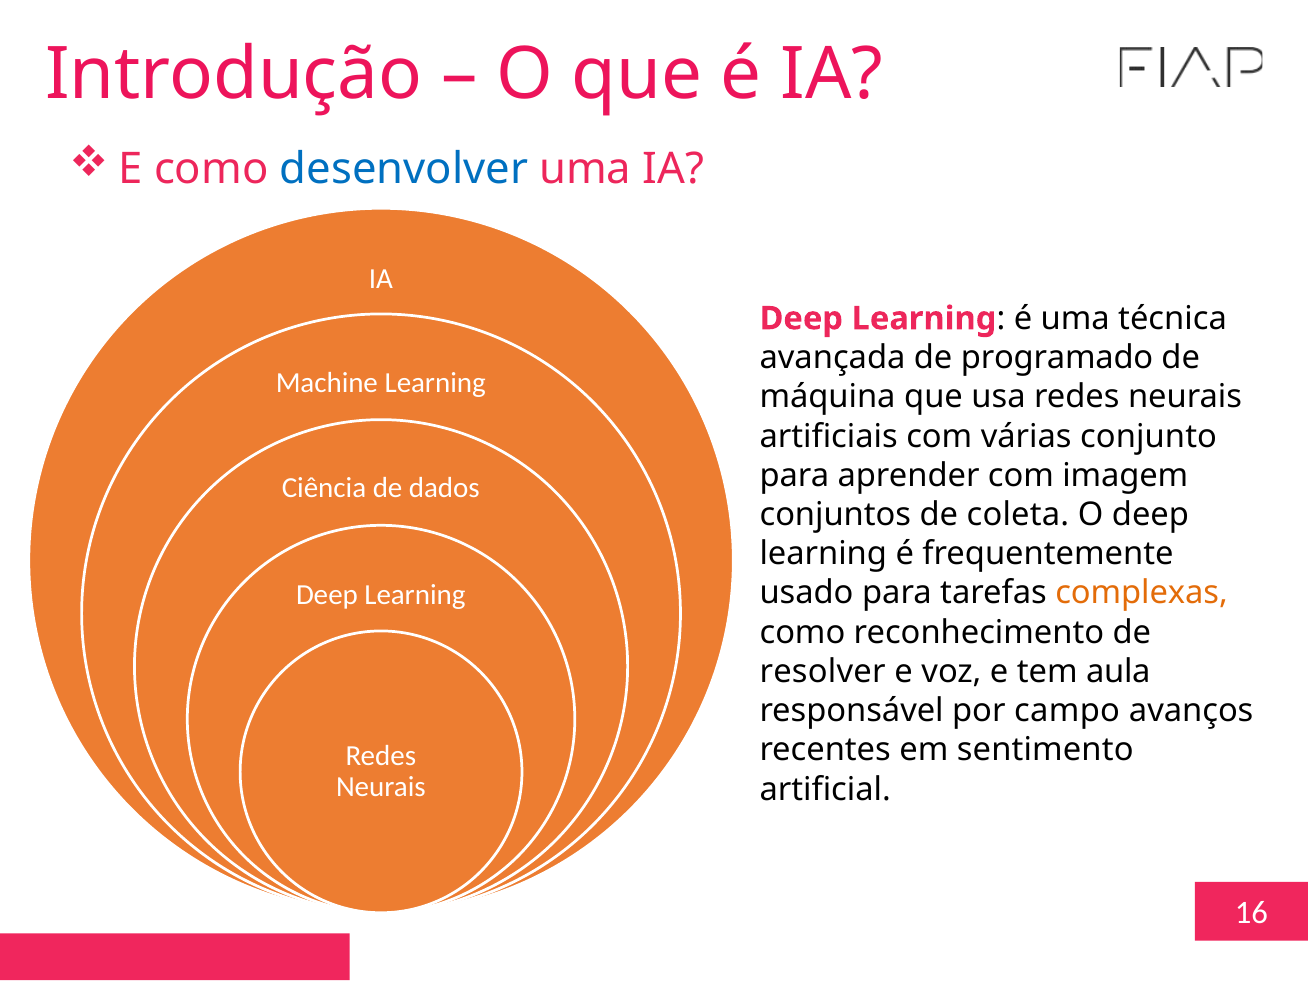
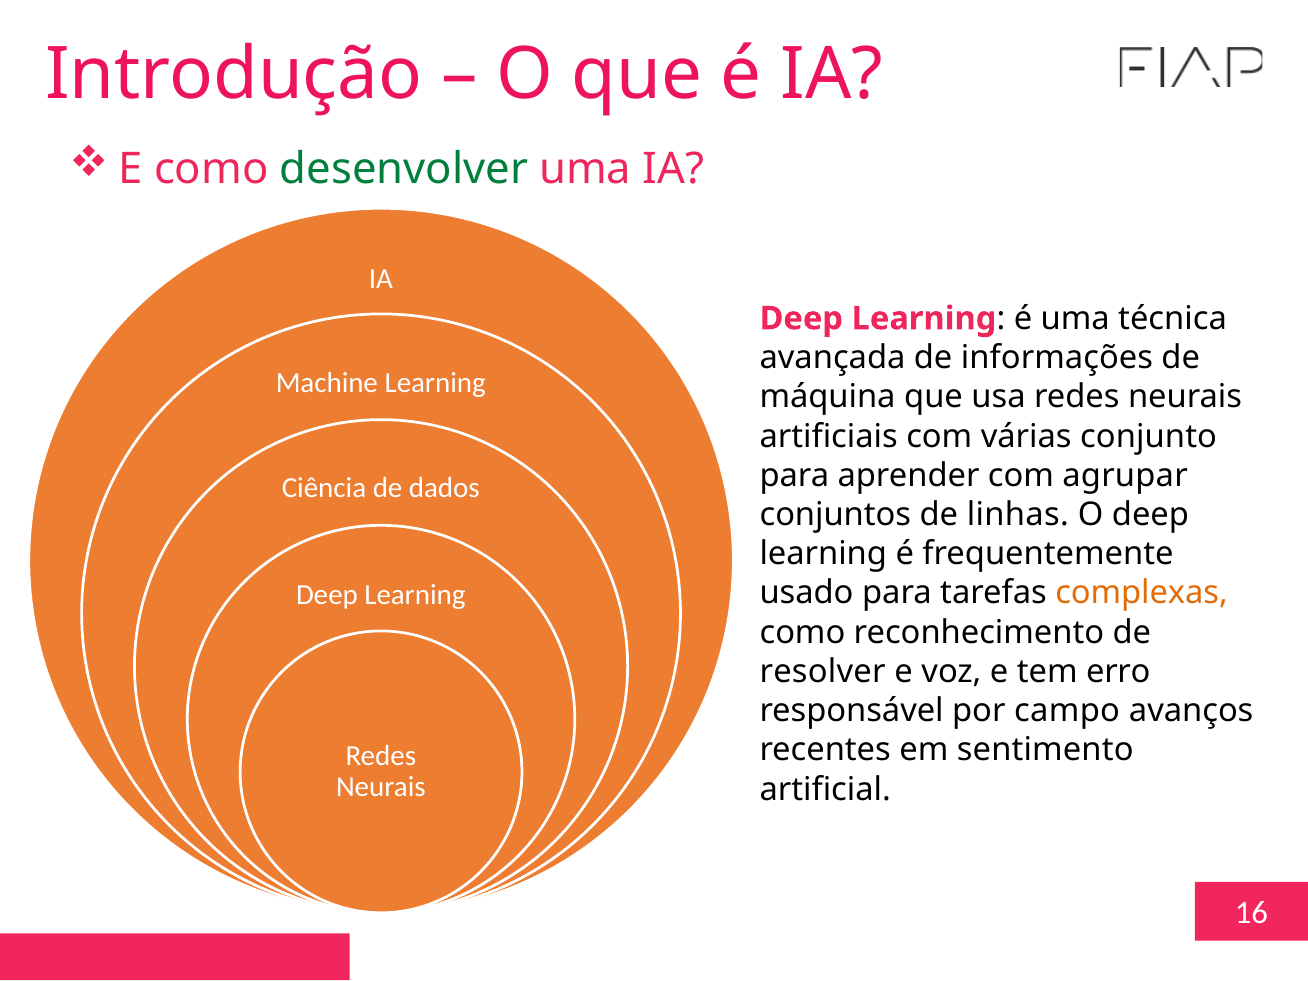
desenvolver colour: blue -> green
programado: programado -> informações
imagem: imagem -> agrupar
coleta: coleta -> linhas
aula: aula -> erro
